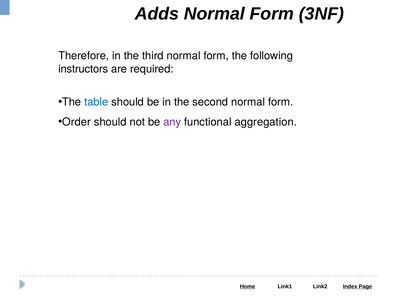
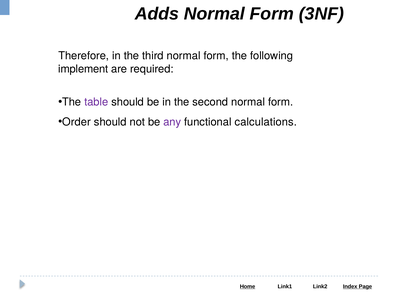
instructors: instructors -> implement
table colour: blue -> purple
aggregation: aggregation -> calculations
